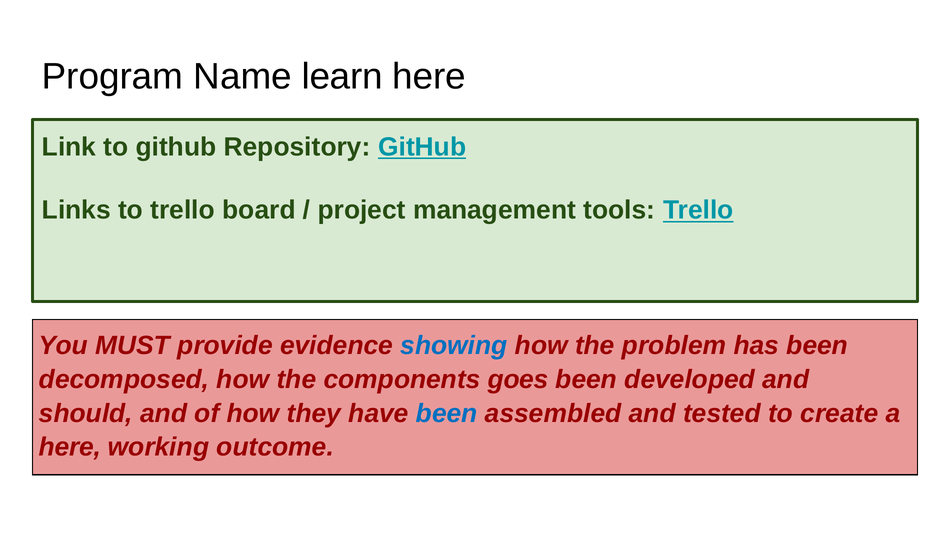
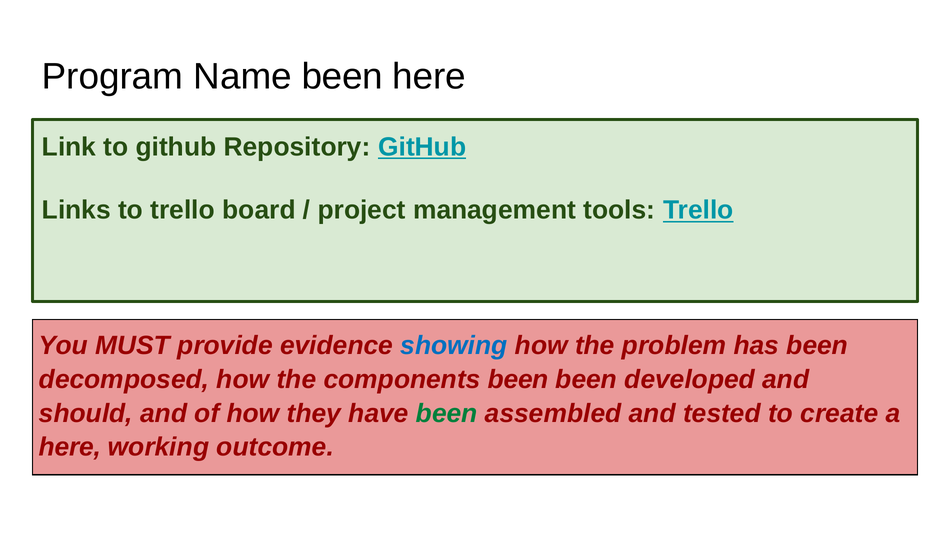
Name learn: learn -> been
components goes: goes -> been
been at (447, 414) colour: blue -> green
